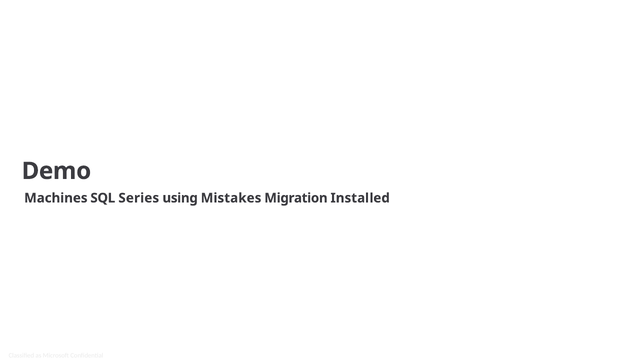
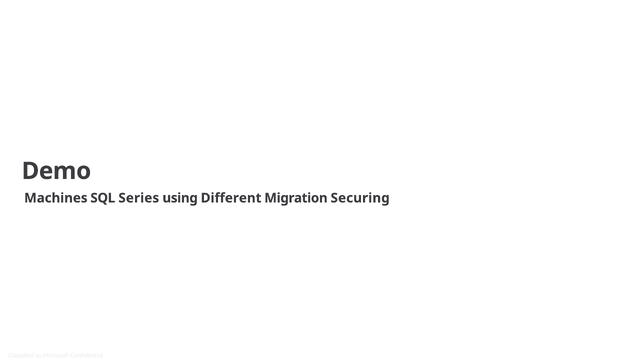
Mistakes: Mistakes -> Different
Installed: Installed -> Securing
